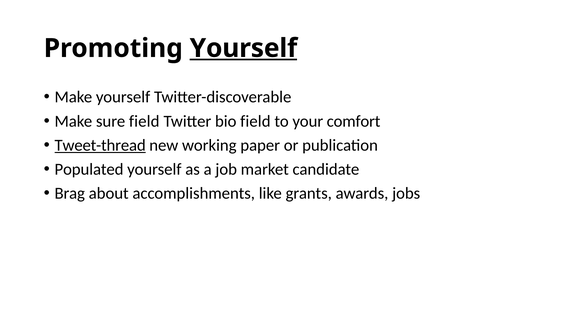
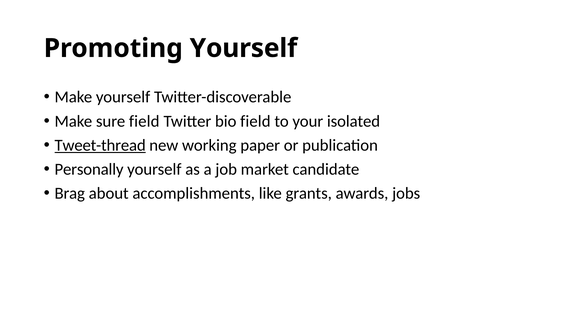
Yourself at (243, 48) underline: present -> none
comfort: comfort -> isolated
Populated: Populated -> Personally
